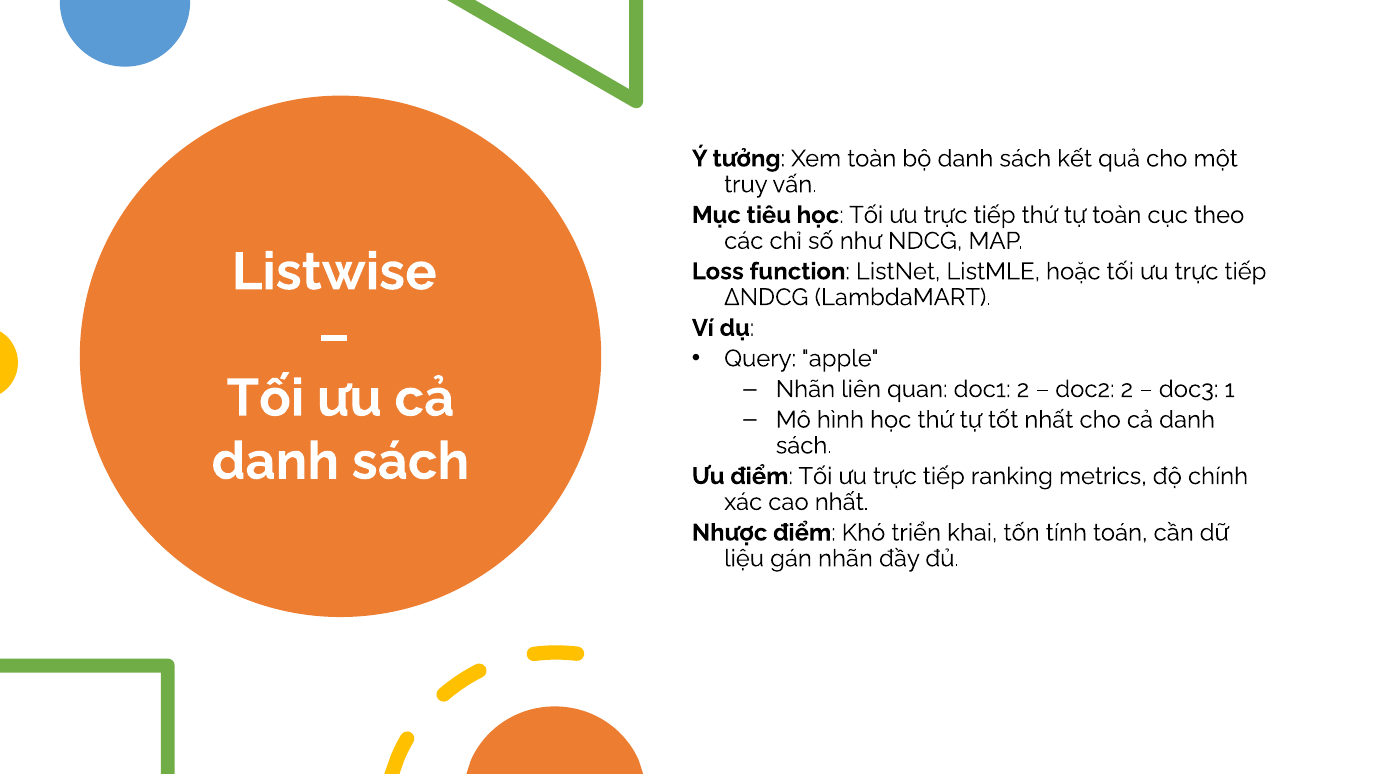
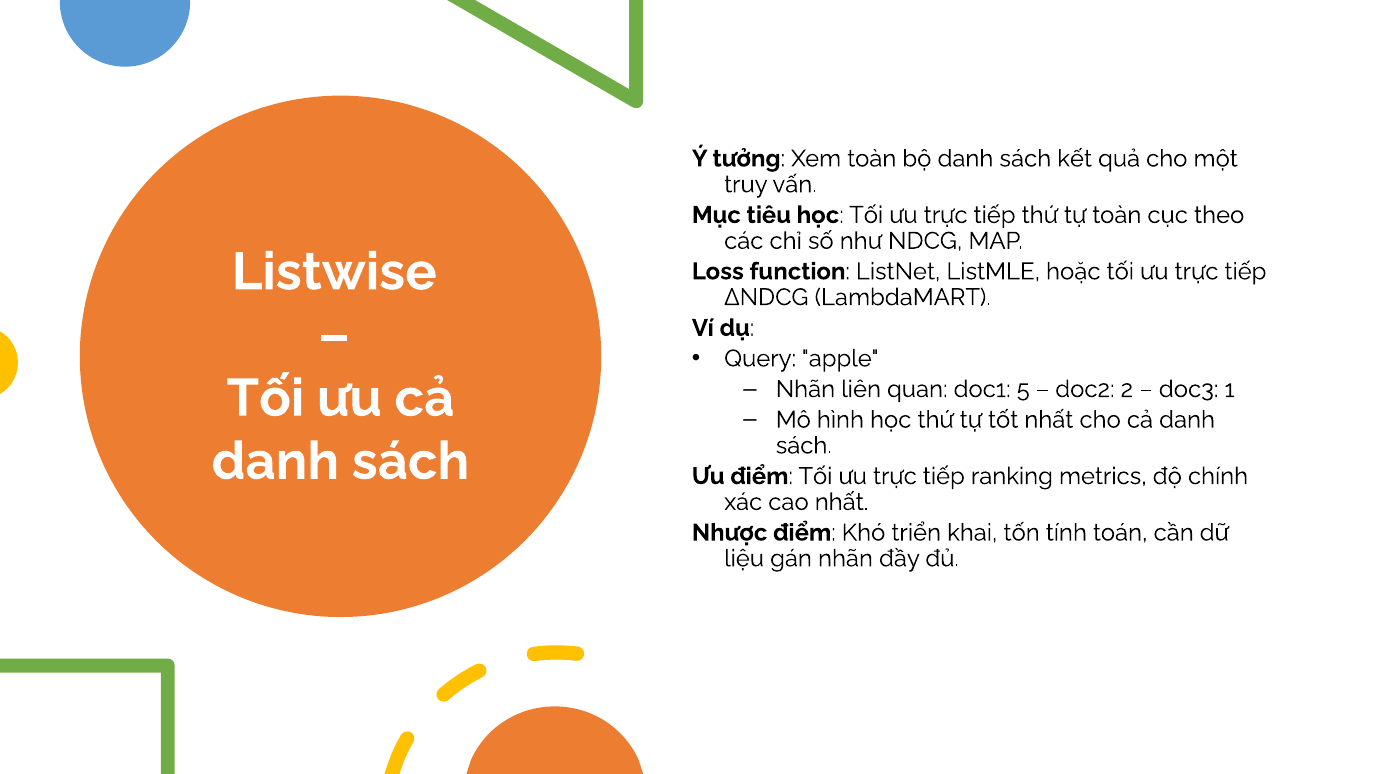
doc1 2: 2 -> 5
